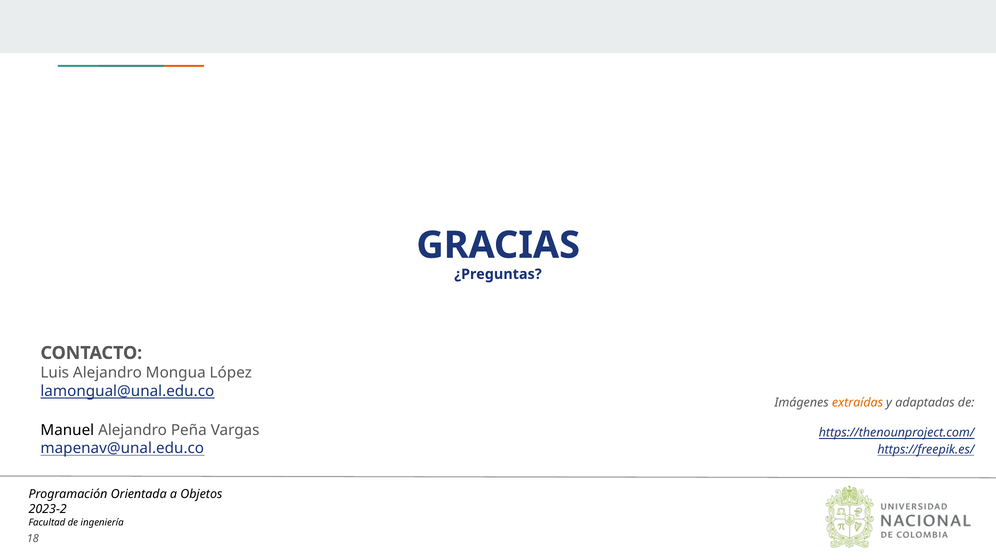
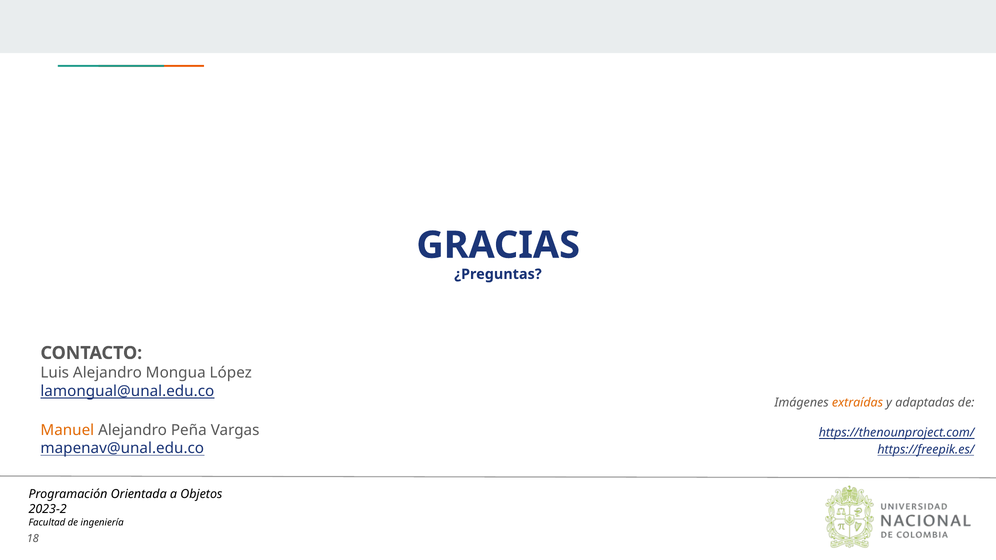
Manuel colour: black -> orange
